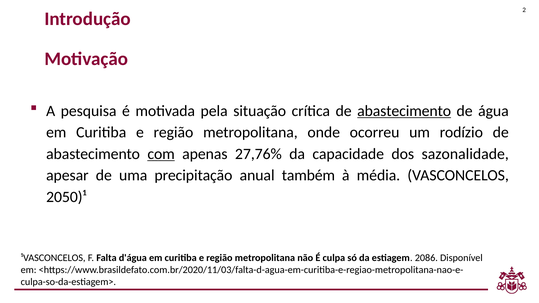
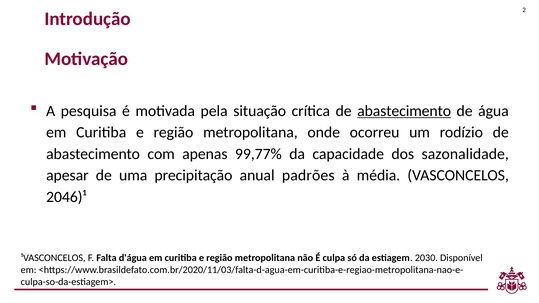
com underline: present -> none
27,76%: 27,76% -> 99,77%
também: também -> padrões
2050)¹: 2050)¹ -> 2046)¹
2086: 2086 -> 2030
